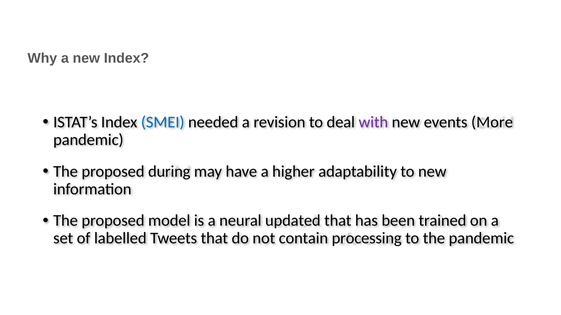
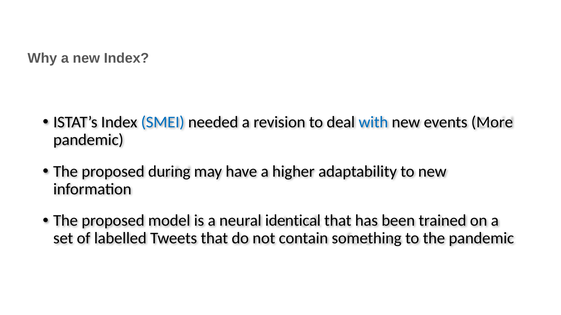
with colour: purple -> blue
updated: updated -> identical
processing: processing -> something
